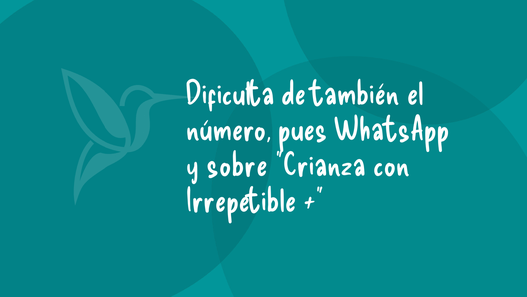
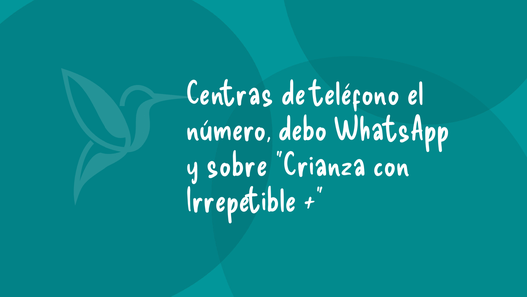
Dificulta: Dificulta -> Centras
también: también -> teléfono
pues: pues -> debo
